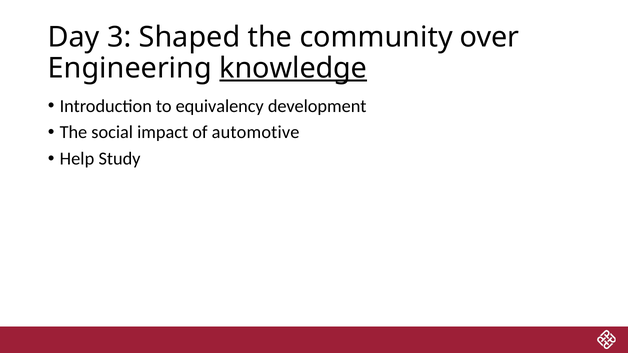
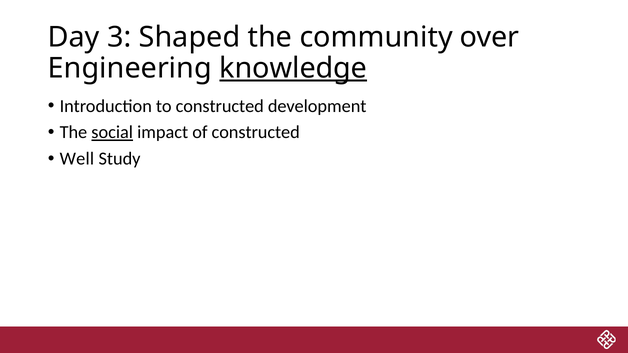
to equivalency: equivalency -> constructed
social underline: none -> present
of automotive: automotive -> constructed
Help: Help -> Well
